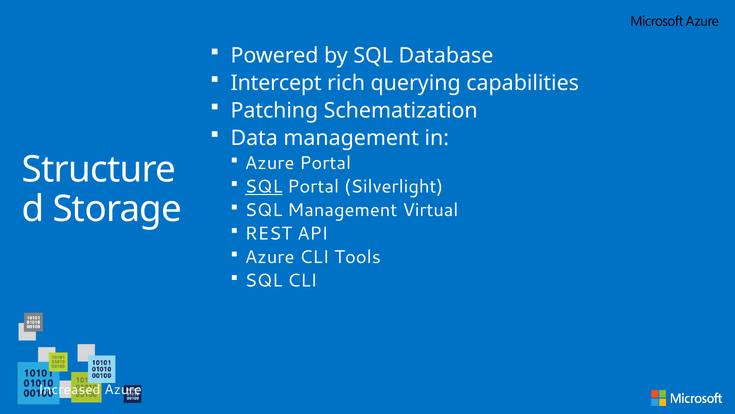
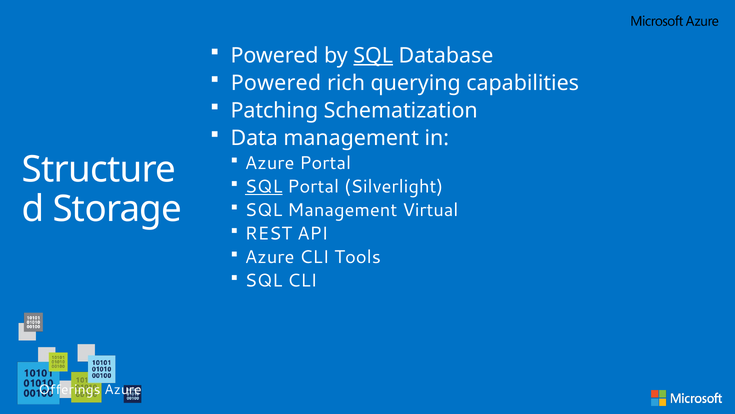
SQL at (373, 55) underline: none -> present
Intercept at (276, 83): Intercept -> Powered
Increased: Increased -> Offerings
